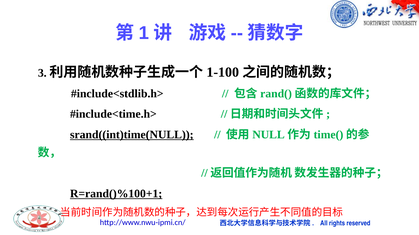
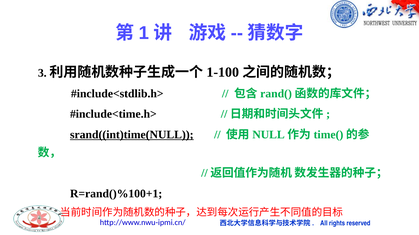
R=rand()%100+1 underline: present -> none
